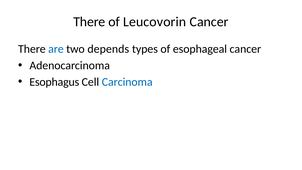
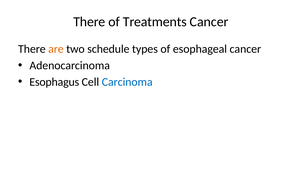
Leucovorin: Leucovorin -> Treatments
are colour: blue -> orange
depends: depends -> schedule
